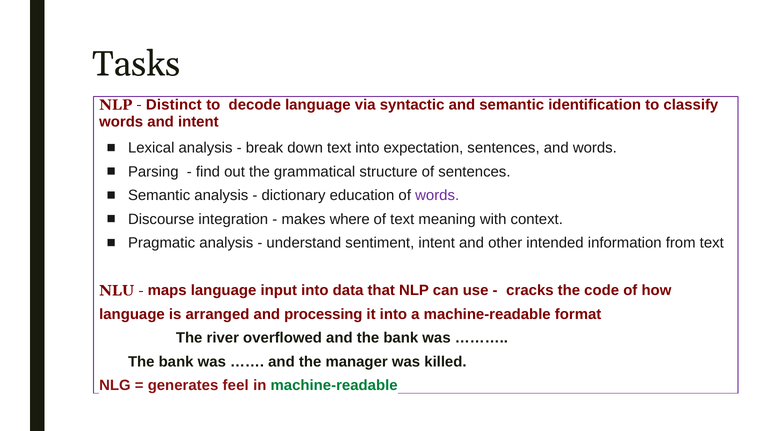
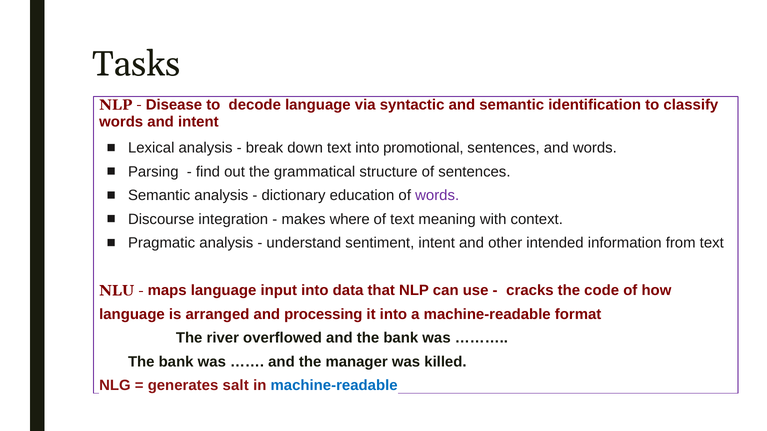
Distinct: Distinct -> Disease
expectation: expectation -> promotional
feel: feel -> salt
machine-readable at (334, 386) colour: green -> blue
